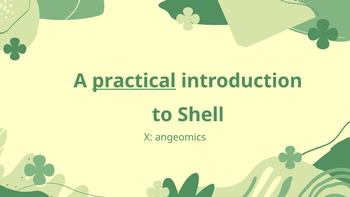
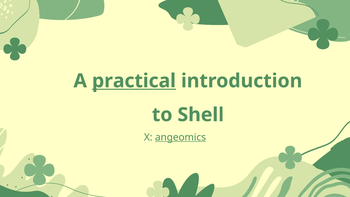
angeomics underline: none -> present
